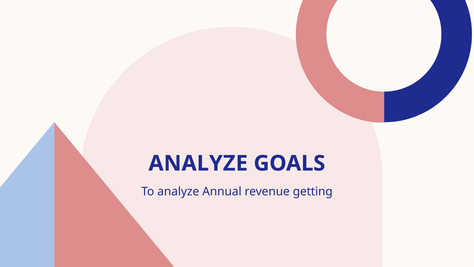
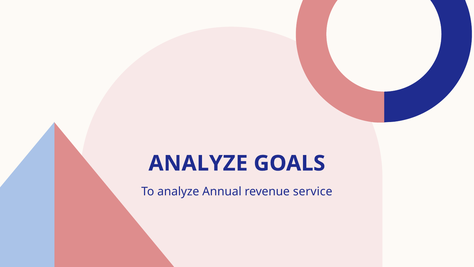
getting: getting -> service
